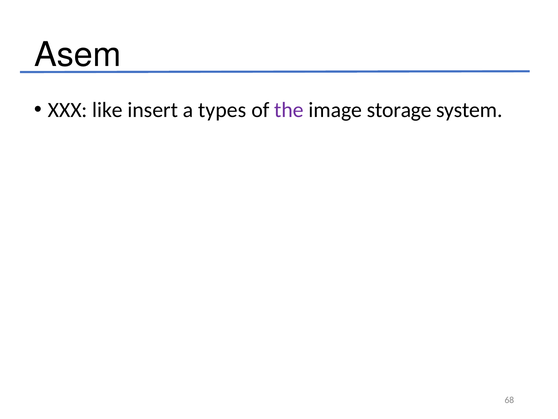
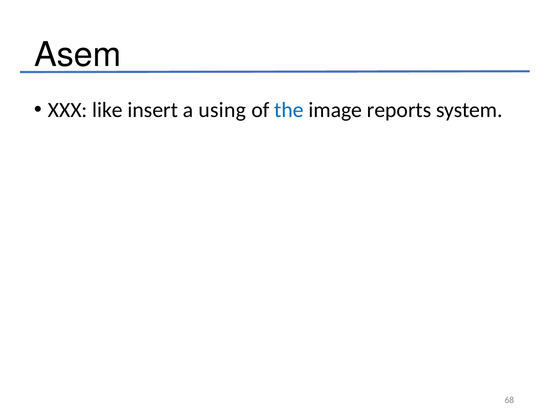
types: types -> using
the colour: purple -> blue
storage: storage -> reports
